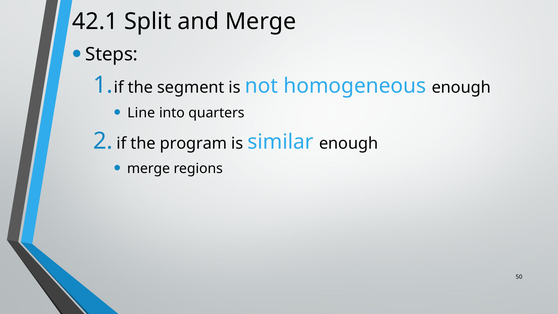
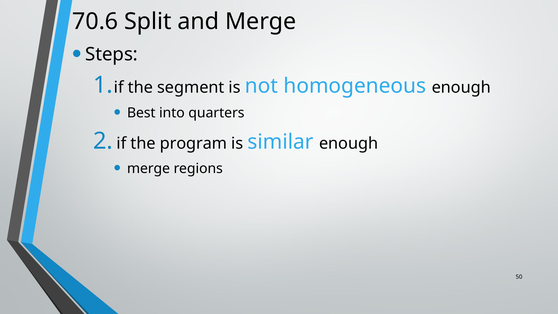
42.1: 42.1 -> 70.6
Line: Line -> Best
